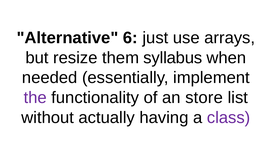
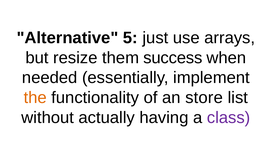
6: 6 -> 5
syllabus: syllabus -> success
the colour: purple -> orange
